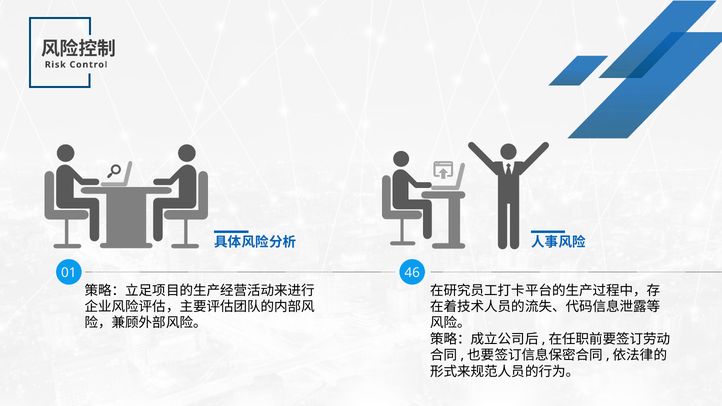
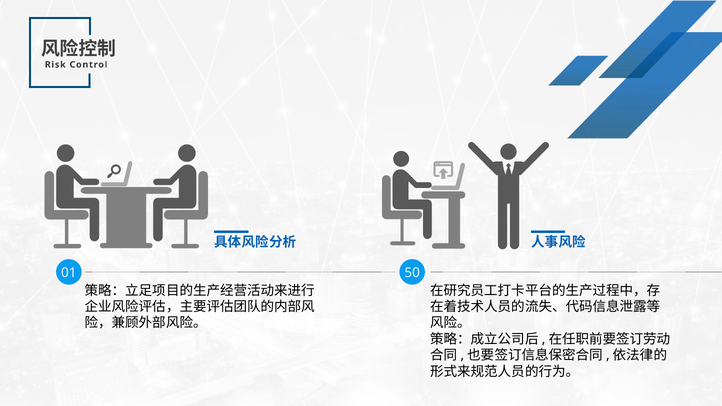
46: 46 -> 50
